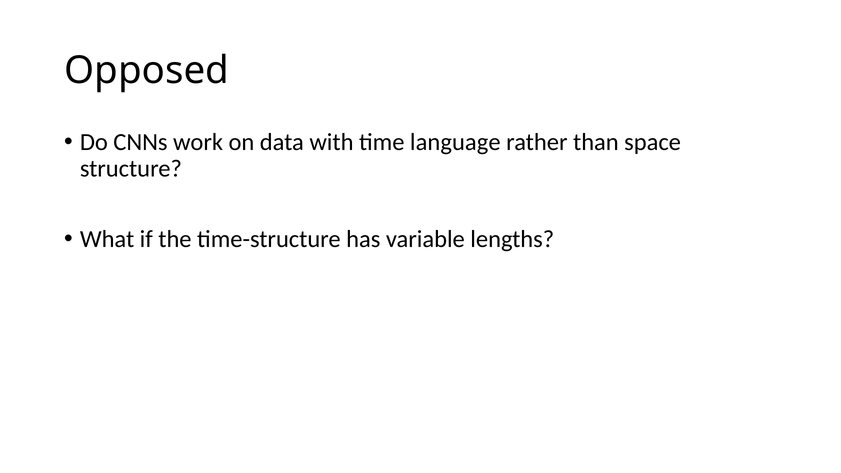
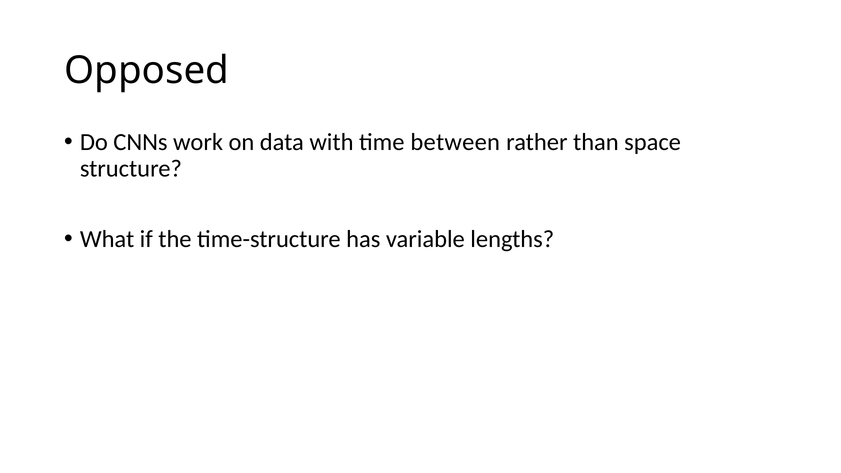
language: language -> between
